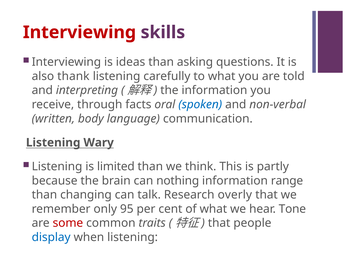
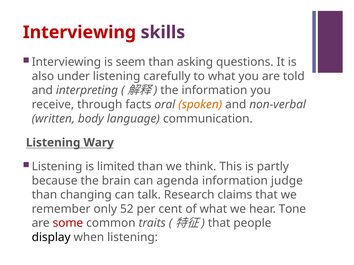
ideas: ideas -> seem
thank: thank -> under
spoken colour: blue -> orange
nothing: nothing -> agenda
range: range -> judge
overly: overly -> claims
95: 95 -> 52
display colour: blue -> black
